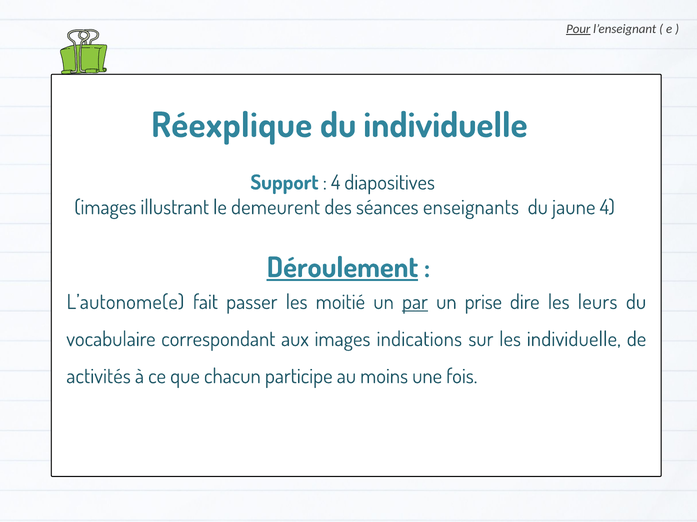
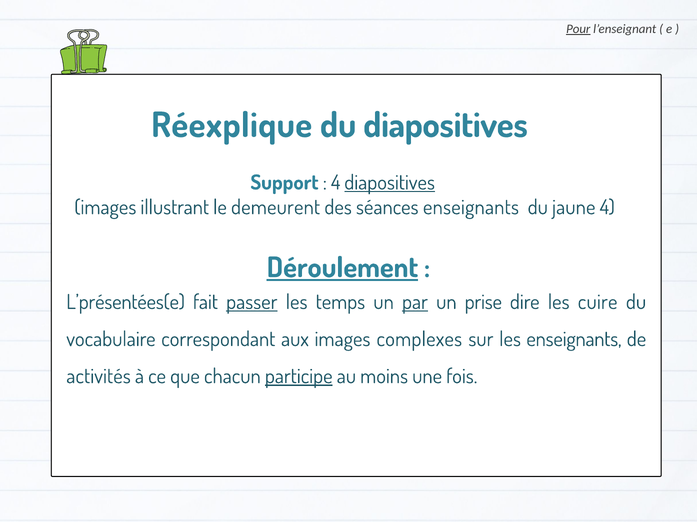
du individuelle: individuelle -> diapositives
diapositives at (390, 183) underline: none -> present
L’autonome(e: L’autonome(e -> L’présentées(e
passer underline: none -> present
moitié: moitié -> temps
leurs: leurs -> cuire
indications: indications -> complexes
les individuelle: individuelle -> enseignants
participe underline: none -> present
